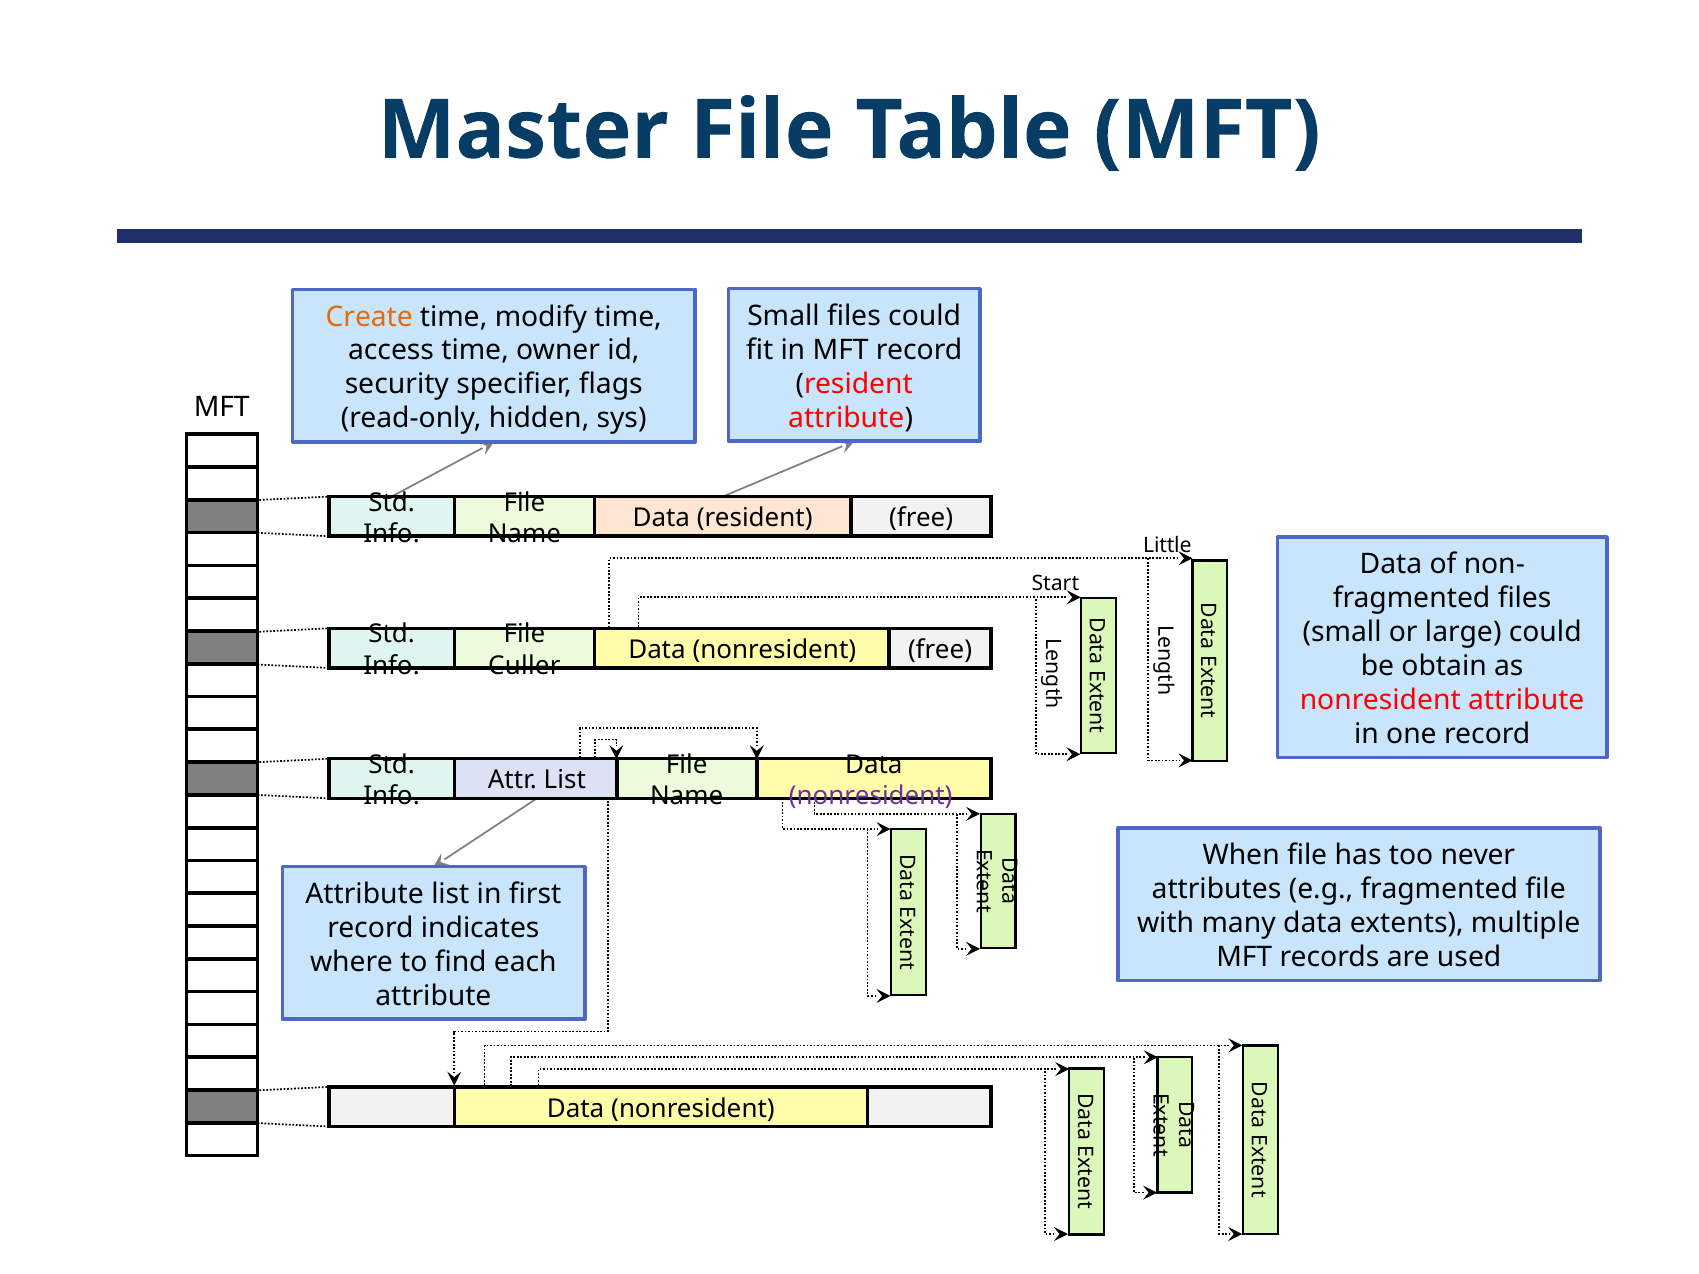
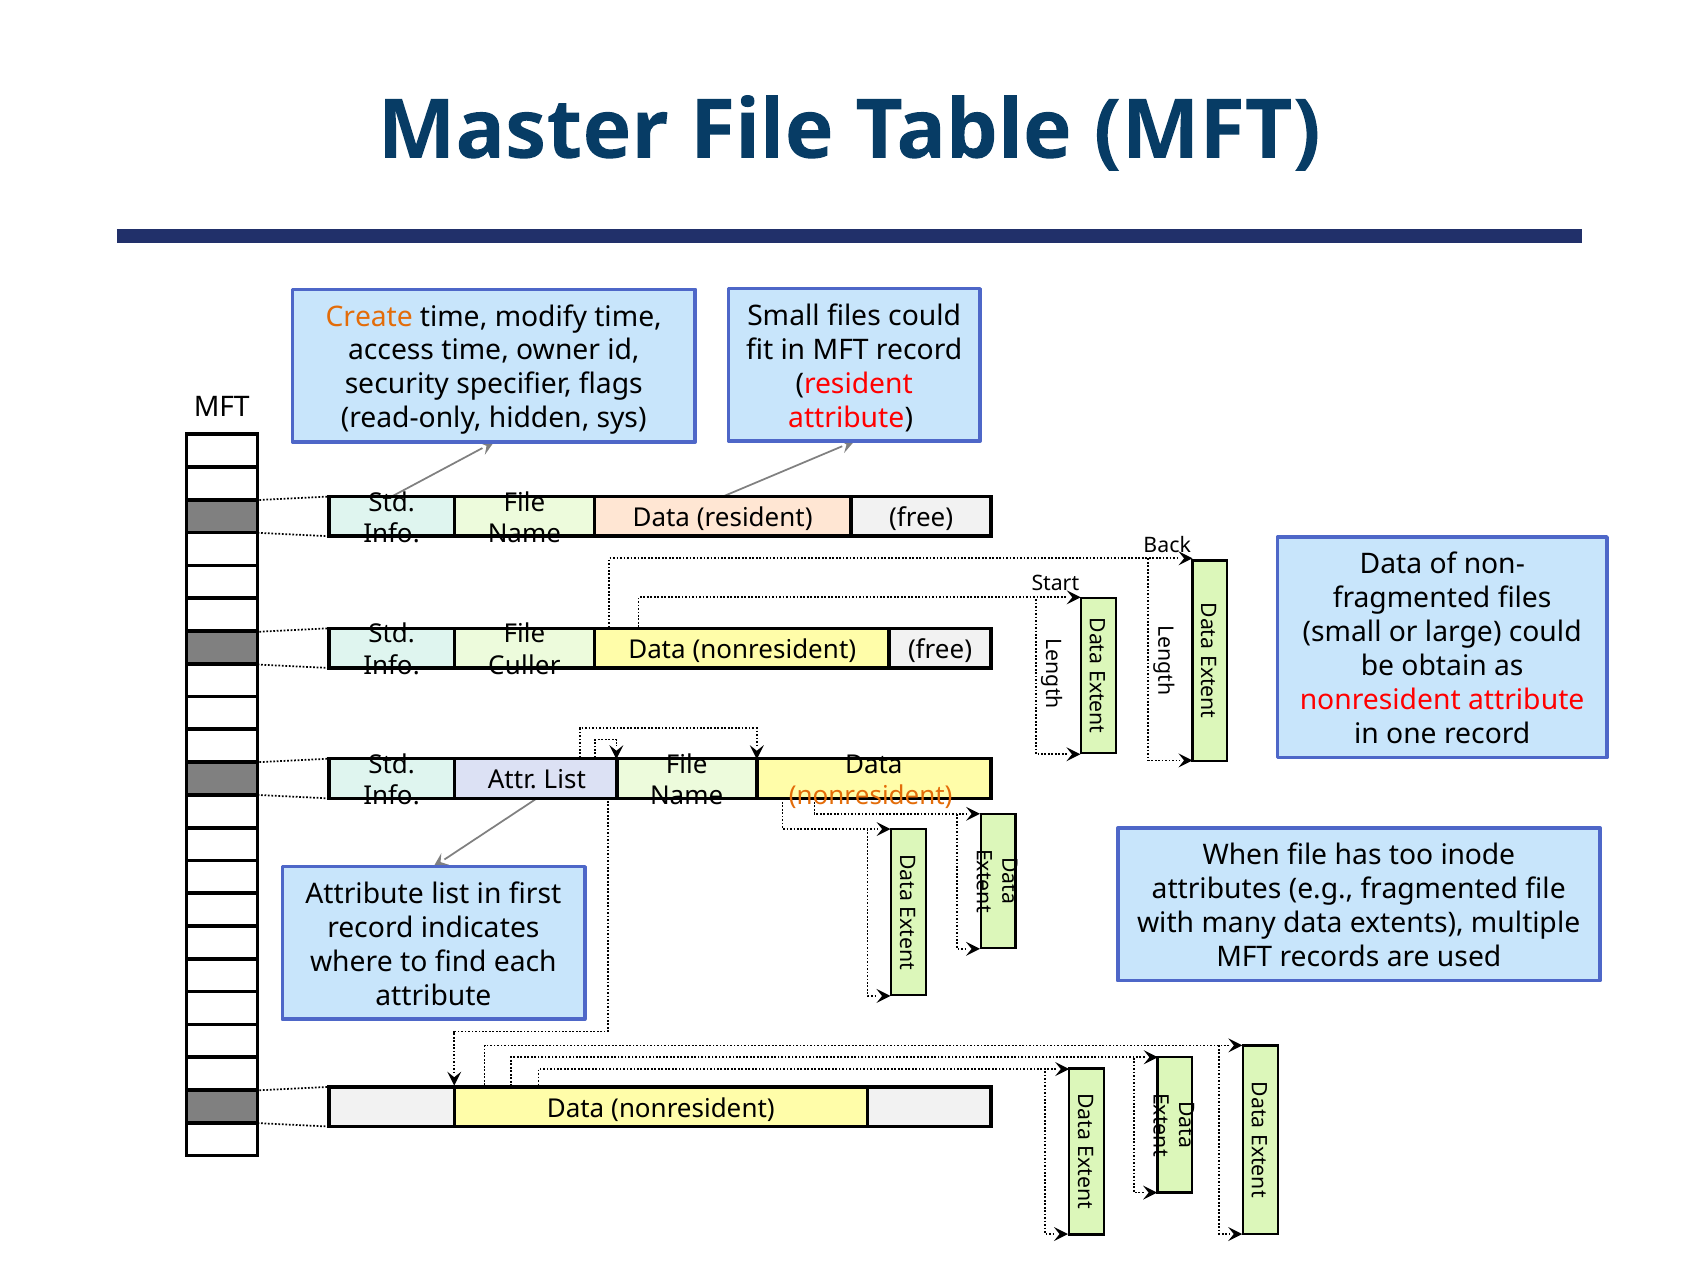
Little: Little -> Back
nonresident at (871, 796) colour: purple -> orange
never: never -> inode
